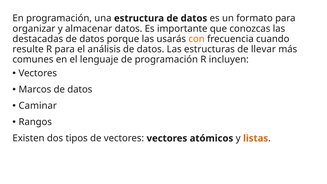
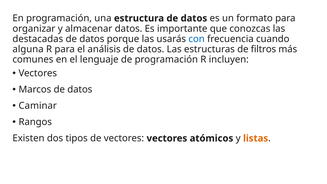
con colour: orange -> blue
resulte: resulte -> alguna
llevar: llevar -> filtros
